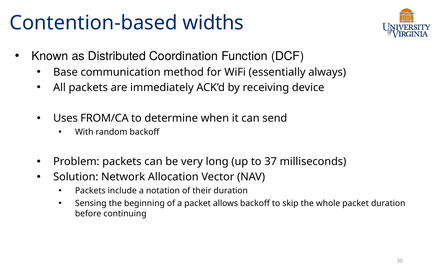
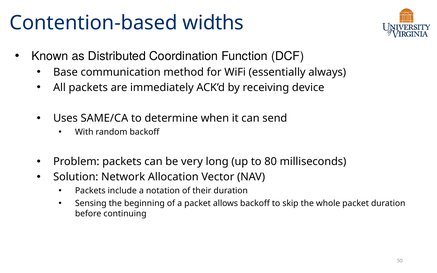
FROM/CA: FROM/CA -> SAME/CA
37: 37 -> 80
